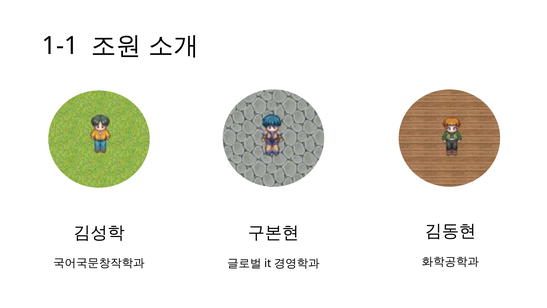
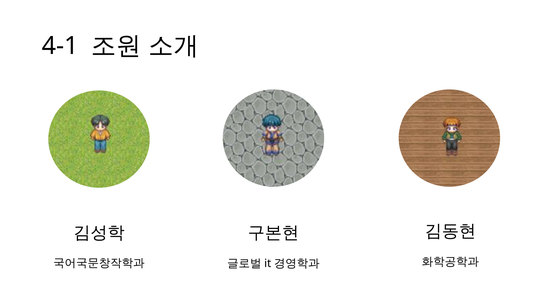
1-1: 1-1 -> 4-1
